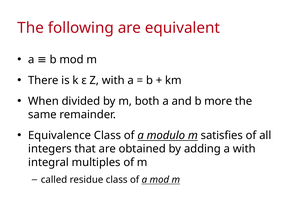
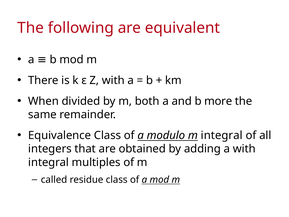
m satisfies: satisfies -> integral
